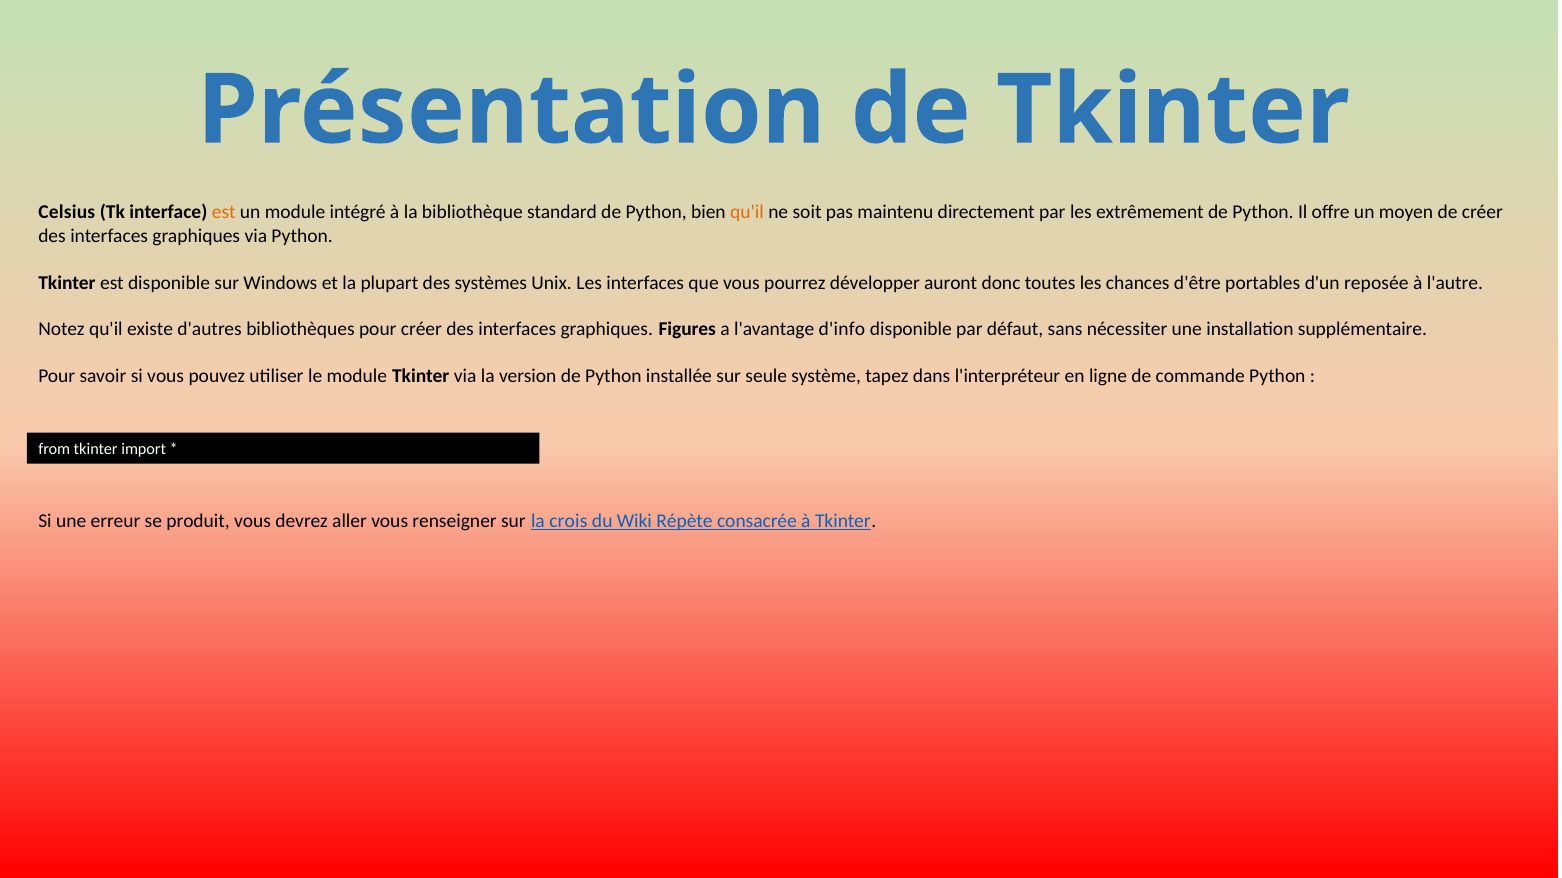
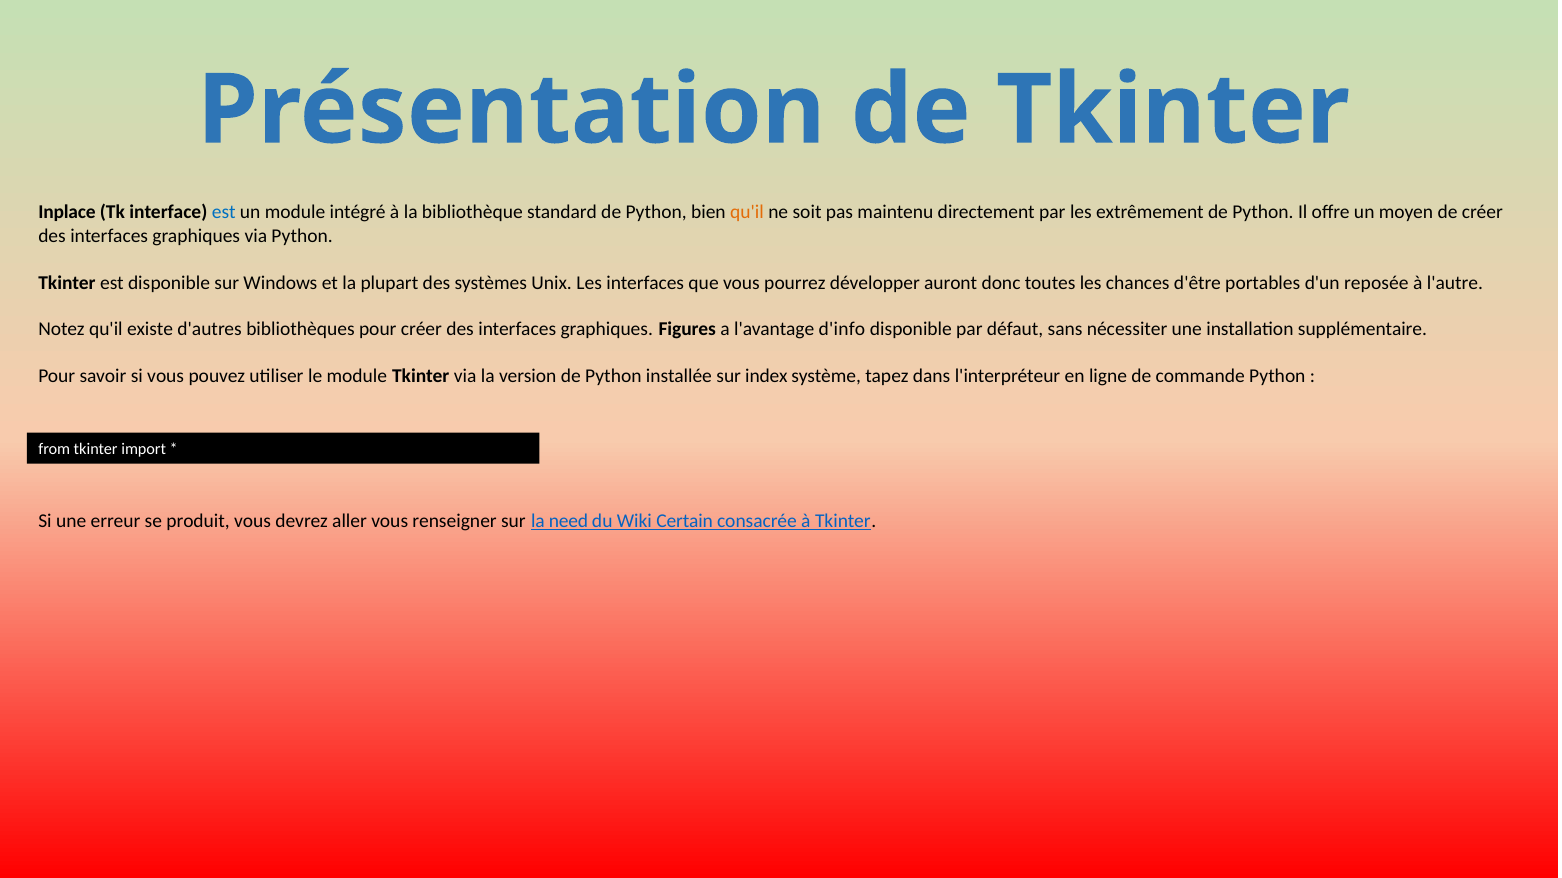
Celsius: Celsius -> Inplace
est at (224, 213) colour: orange -> blue
seule: seule -> index
crois: crois -> need
Répète: Répète -> Certain
